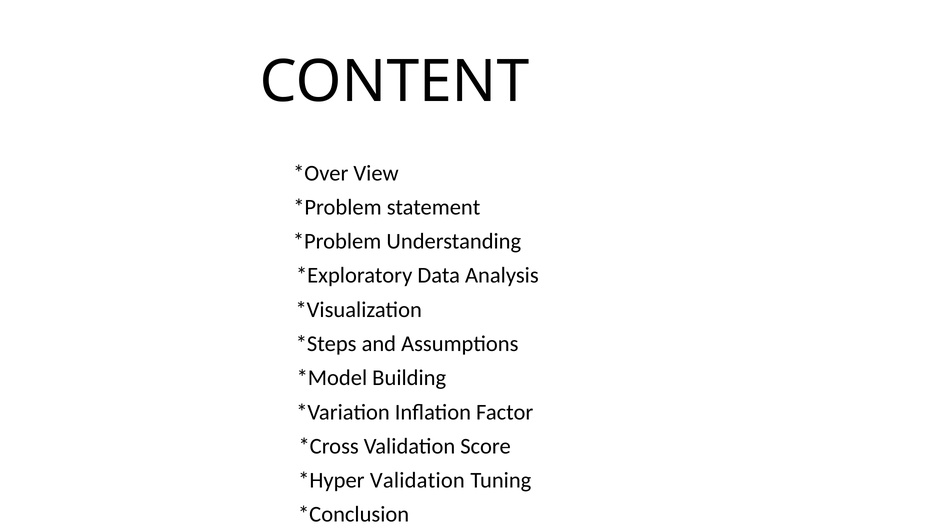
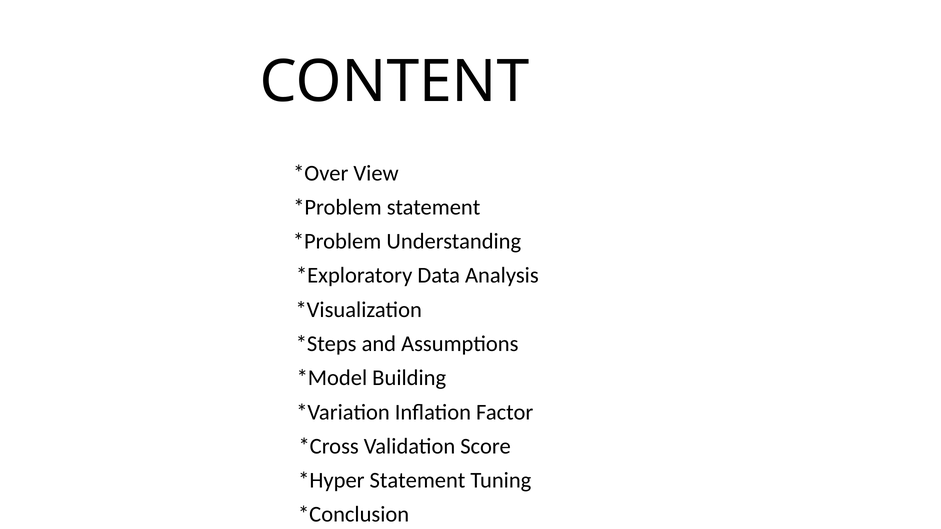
Validation at (417, 481): Validation -> Statement
